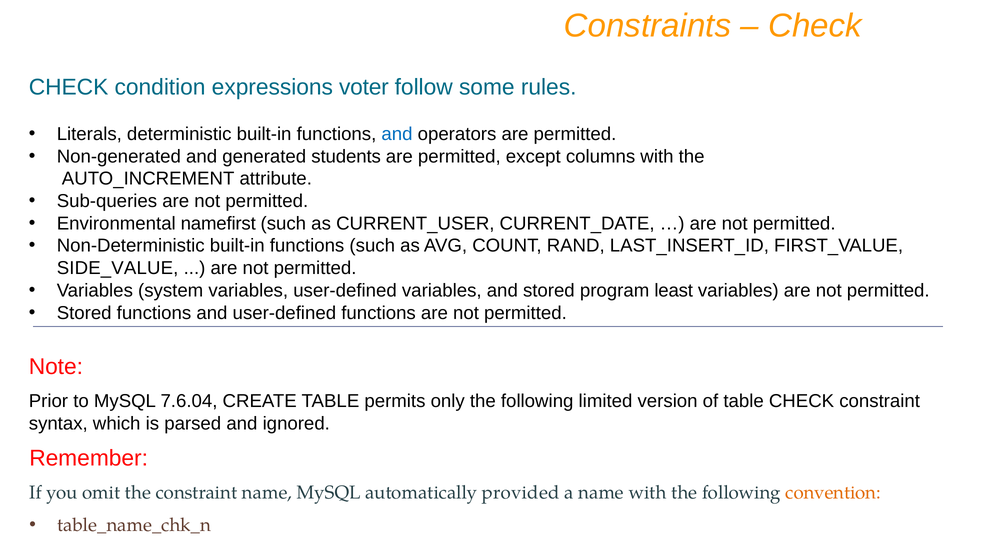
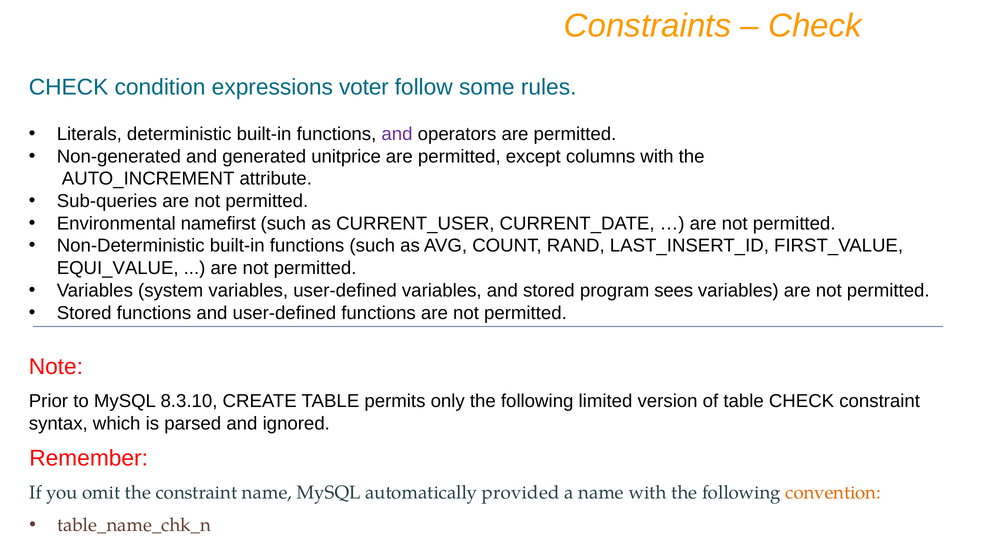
and at (397, 134) colour: blue -> purple
students: students -> unitprice
SIDE_VALUE: SIDE_VALUE -> EQUI_VALUE
least: least -> sees
7.6.04: 7.6.04 -> 8.3.10
